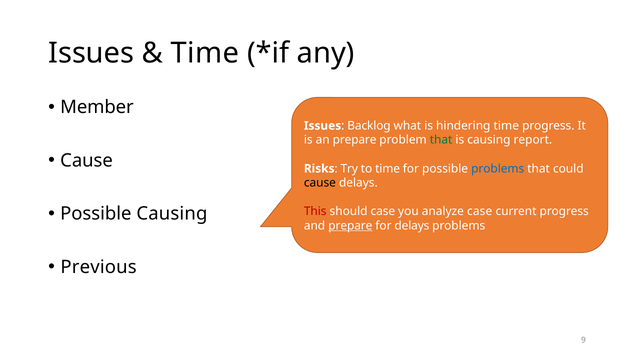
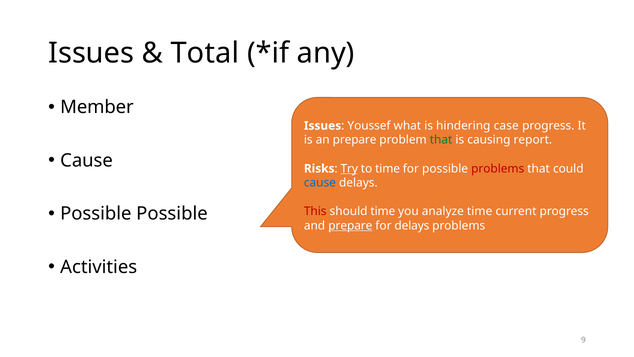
Time at (205, 53): Time -> Total
Backlog: Backlog -> Youssef
hindering time: time -> case
Try underline: none -> present
problems at (498, 168) colour: blue -> red
cause at (320, 183) colour: black -> blue
Possible Causing: Causing -> Possible
should case: case -> time
analyze case: case -> time
Previous: Previous -> Activities
